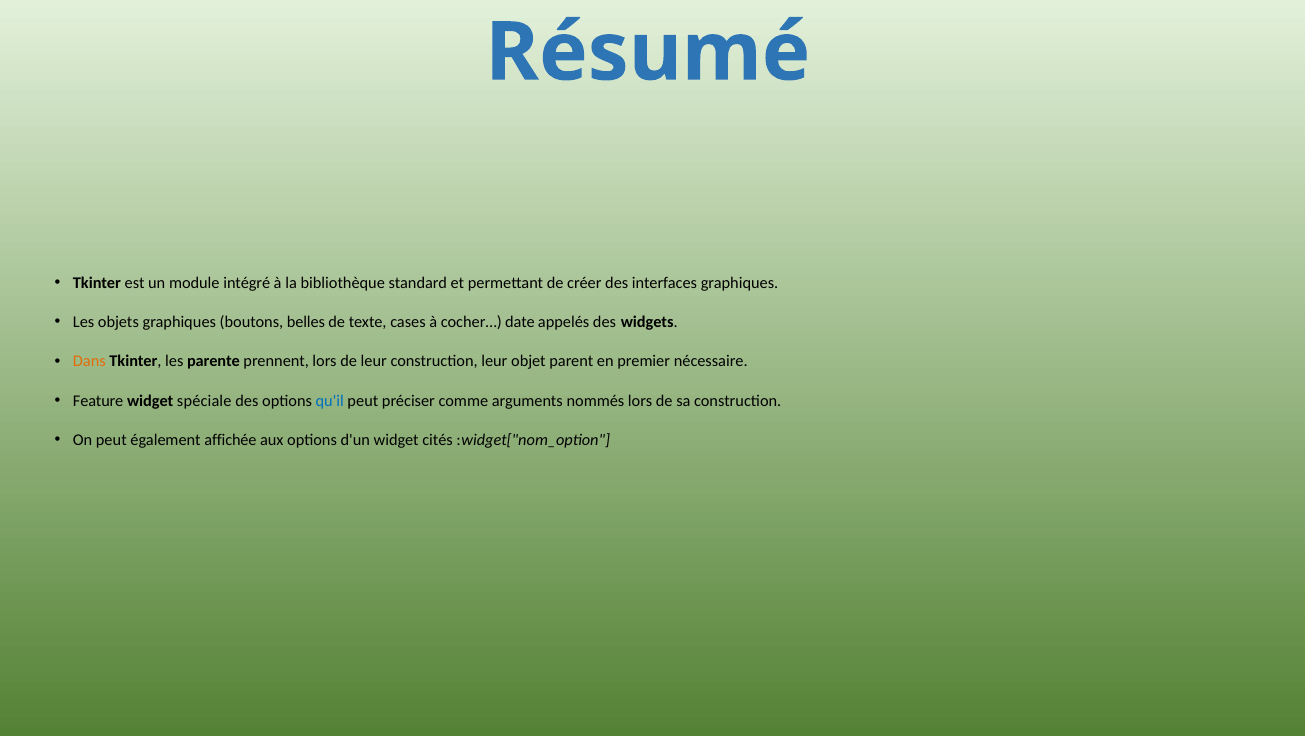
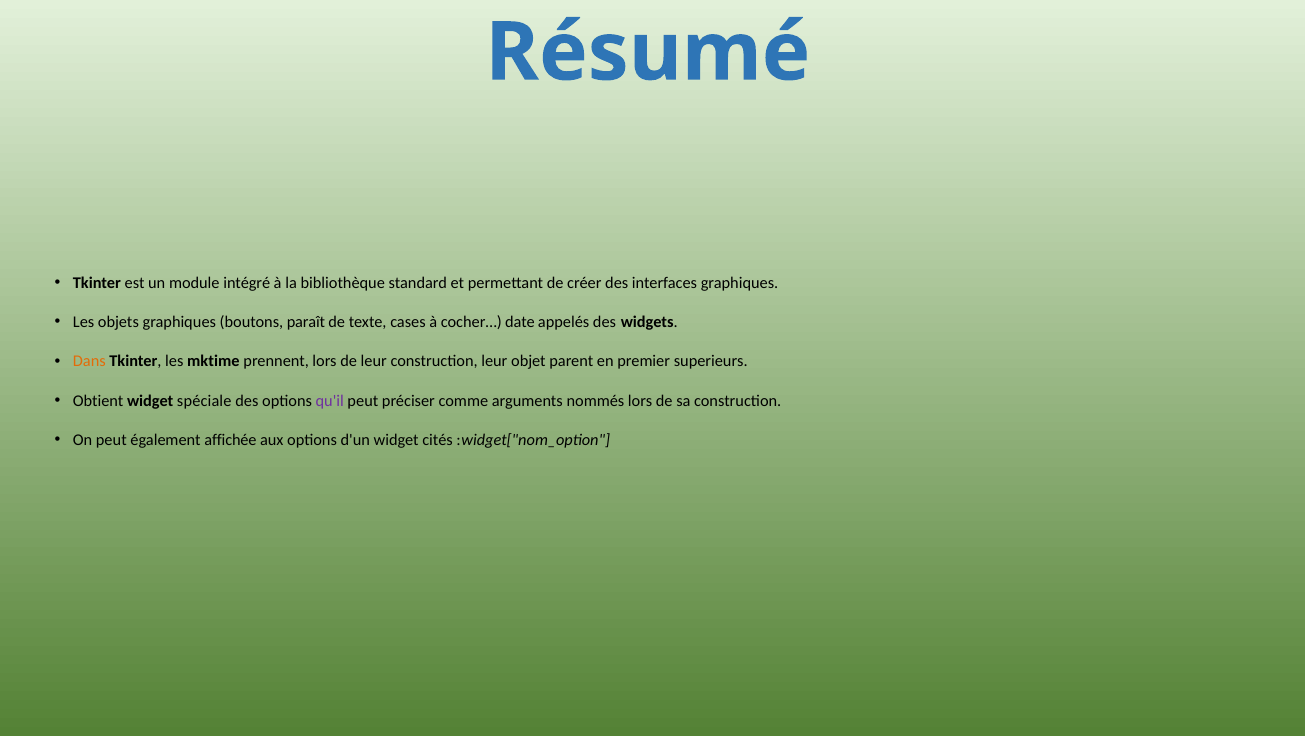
belles: belles -> paraît
parente: parente -> mktime
nécessaire: nécessaire -> superieurs
Feature: Feature -> Obtient
qu'il colour: blue -> purple
